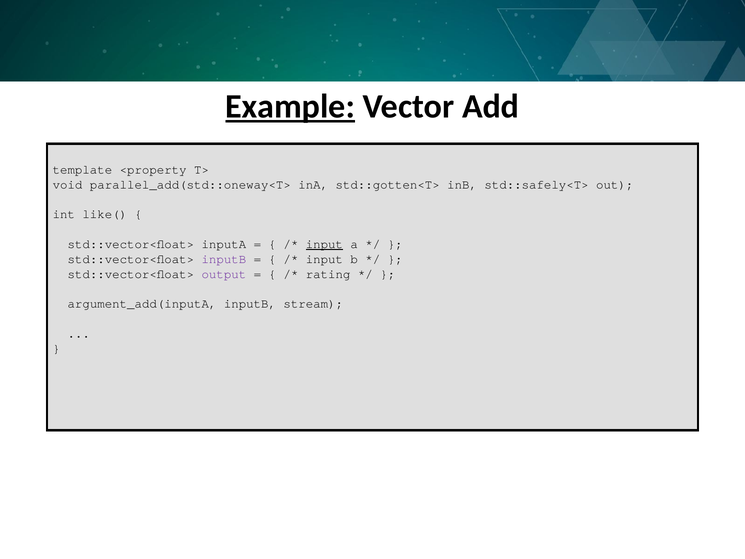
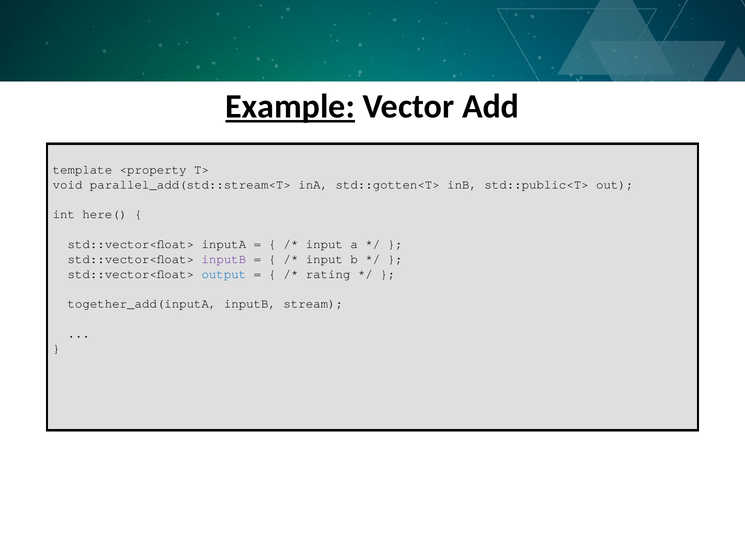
parallel_add(std::oneway<T>: parallel_add(std::oneway<T> -> parallel_add(std::stream<T>
std::safely<T>: std::safely<T> -> std::public<T>
like(: like( -> here(
input at (324, 244) underline: present -> none
output colour: purple -> blue
argument_add(inputA: argument_add(inputA -> together_add(inputA
